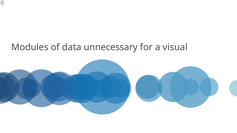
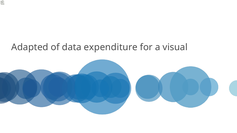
Modules: Modules -> Adapted
unnecessary: unnecessary -> expenditure
